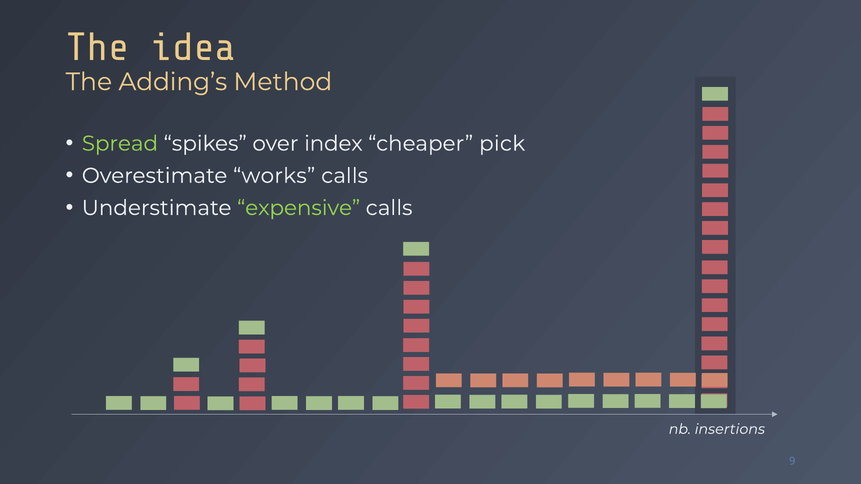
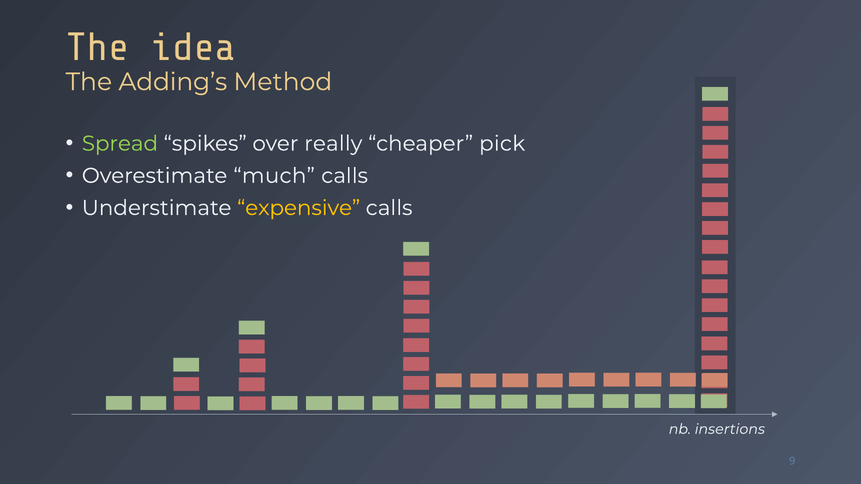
index: index -> really
works: works -> much
expensive colour: light green -> yellow
